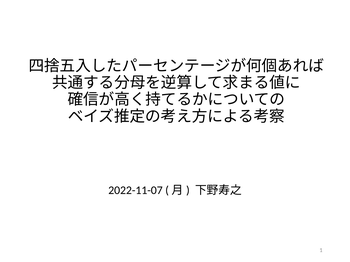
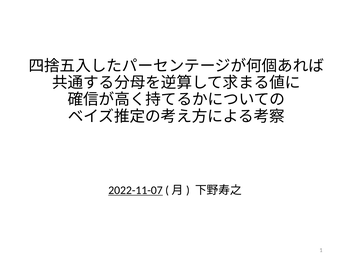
2022-11-07 underline: none -> present
